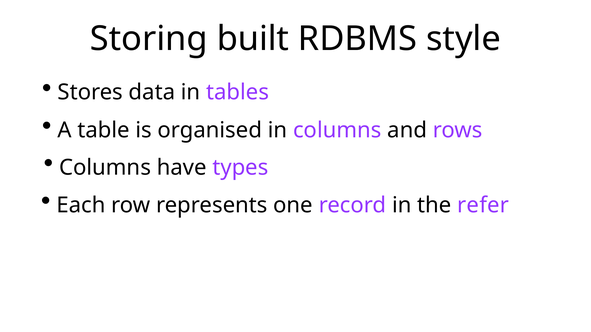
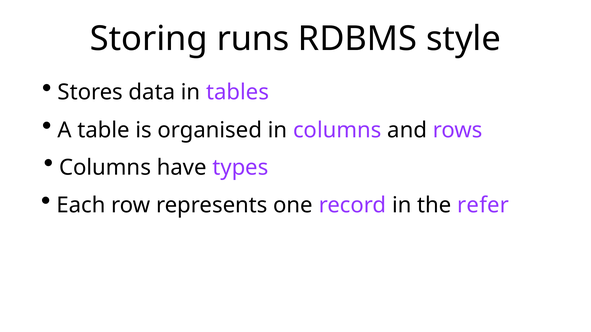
built: built -> runs
